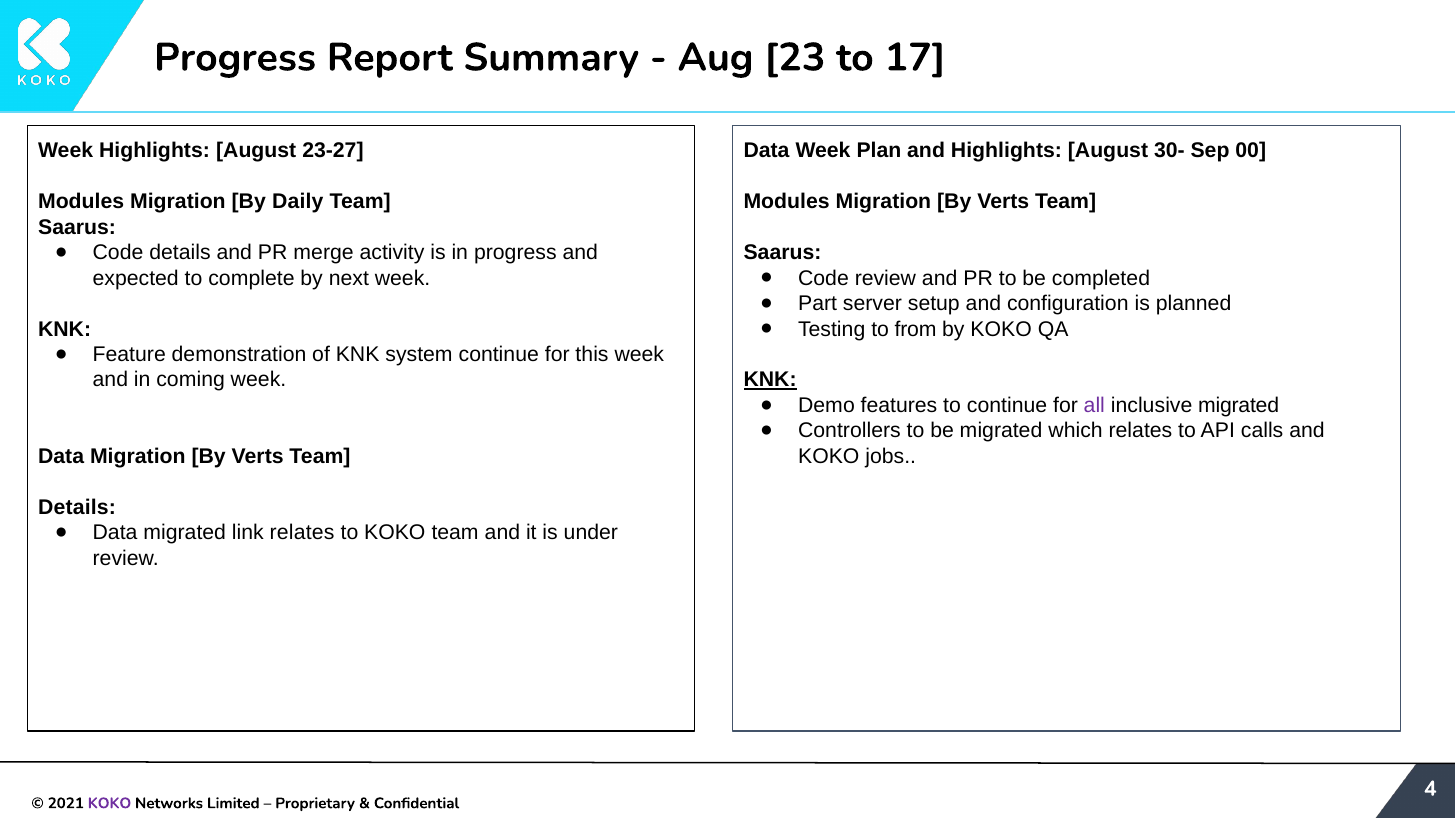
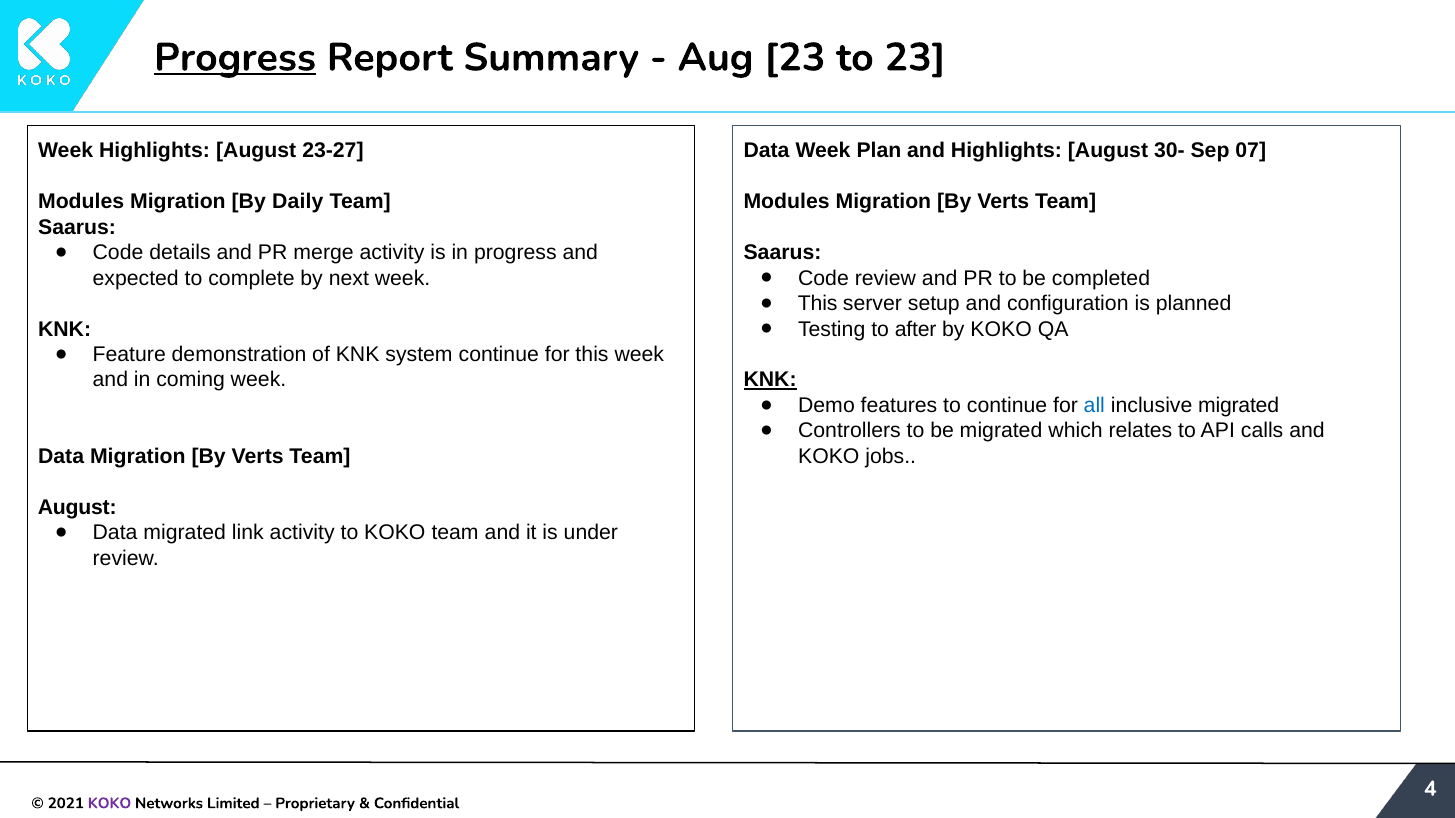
Progress at (235, 57) underline: none -> present
to 17: 17 -> 23
00: 00 -> 07
Part at (818, 304): Part -> This
from: from -> after
all colour: purple -> blue
Details at (77, 508): Details -> August
link relates: relates -> activity
